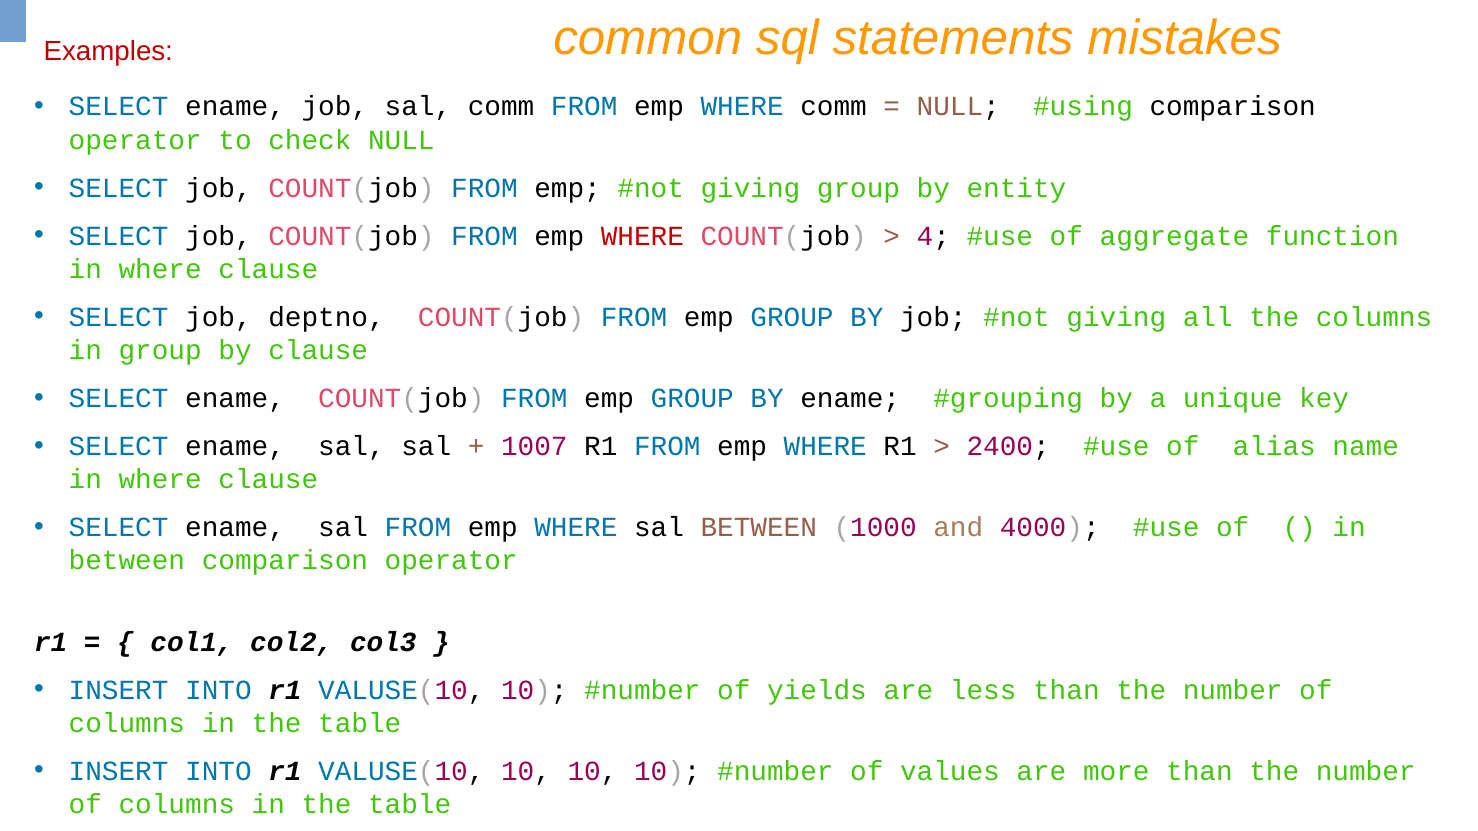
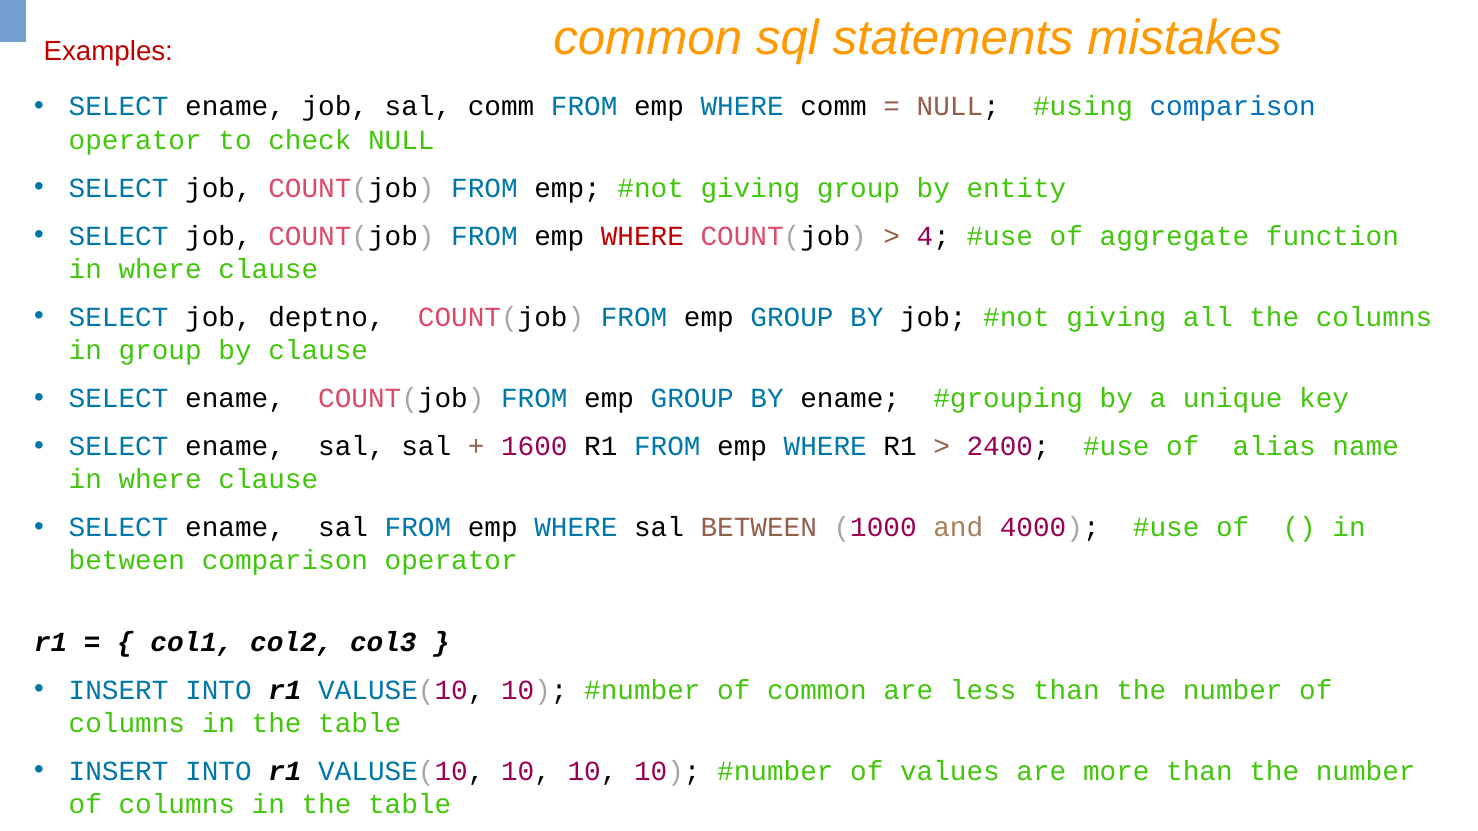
comparison at (1233, 107) colour: black -> blue
1007: 1007 -> 1600
of yields: yields -> common
